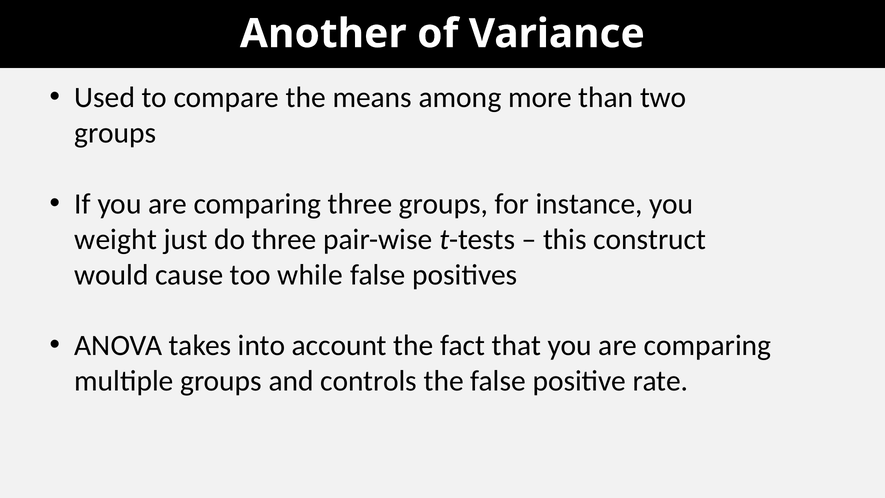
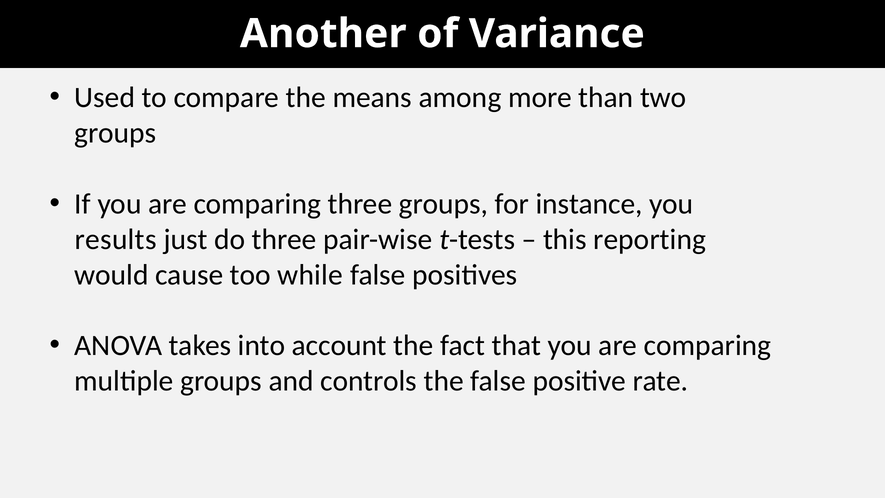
weight: weight -> results
construct: construct -> reporting
